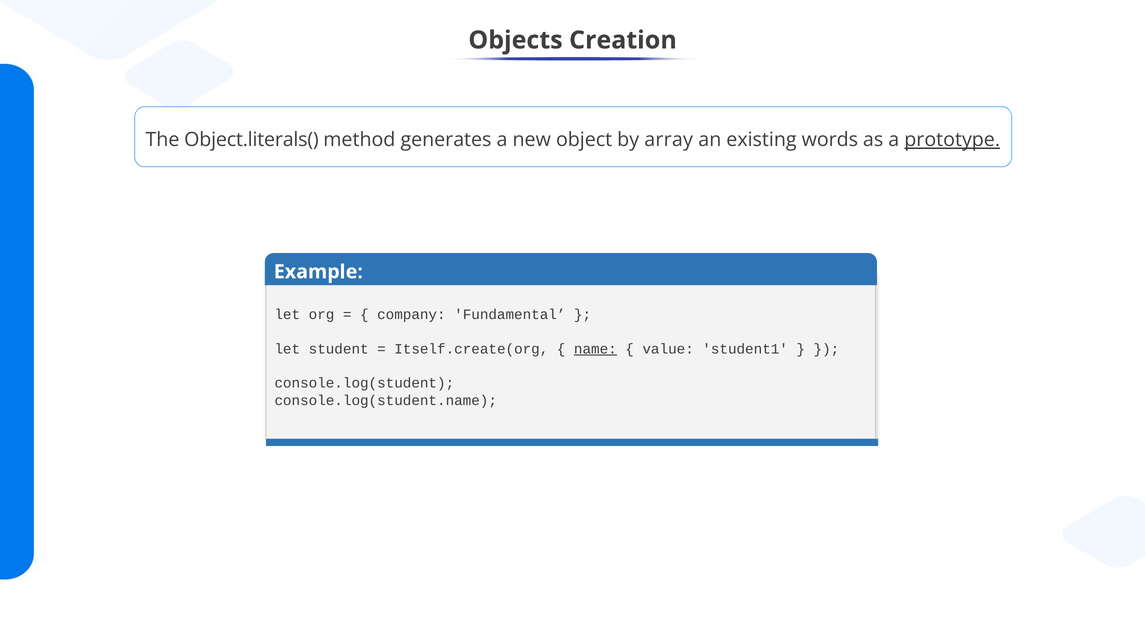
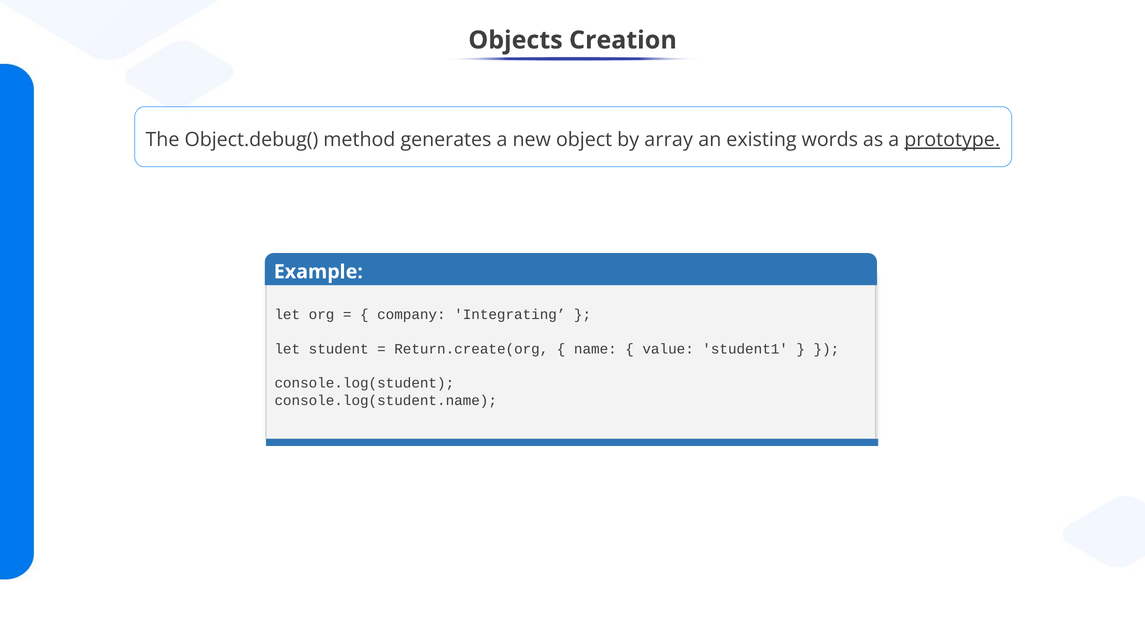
Object.literals(: Object.literals( -> Object.debug(
Fundamental: Fundamental -> Integrating
Itself.create(org: Itself.create(org -> Return.create(org
name underline: present -> none
